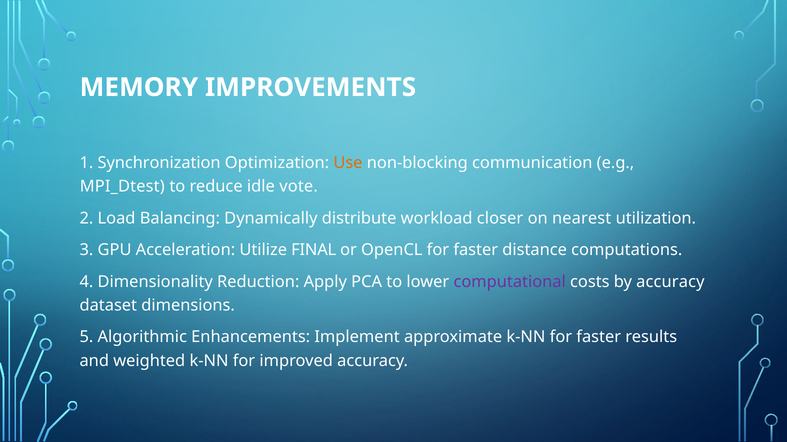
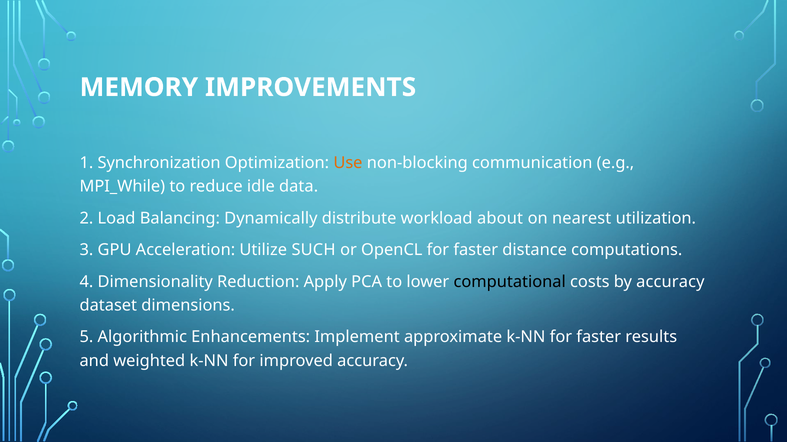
MPI_Dtest: MPI_Dtest -> MPI_While
vote: vote -> data
closer: closer -> about
FINAL: FINAL -> SUCH
computational colour: purple -> black
